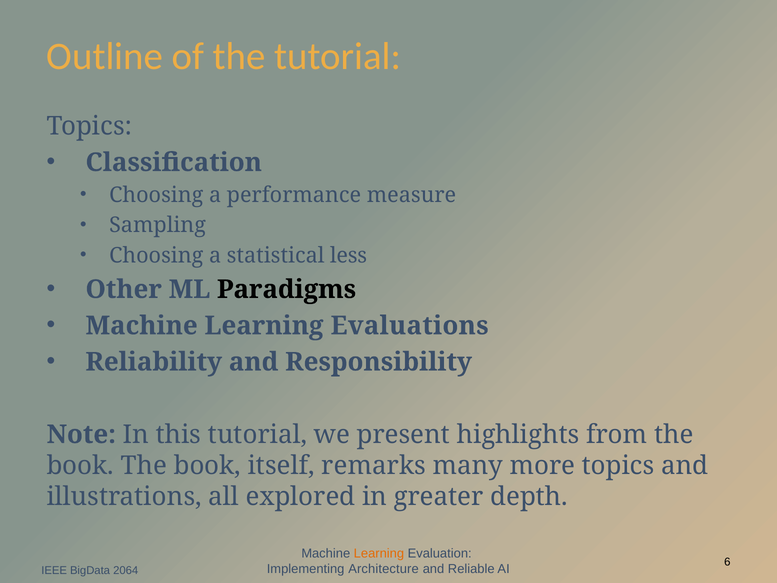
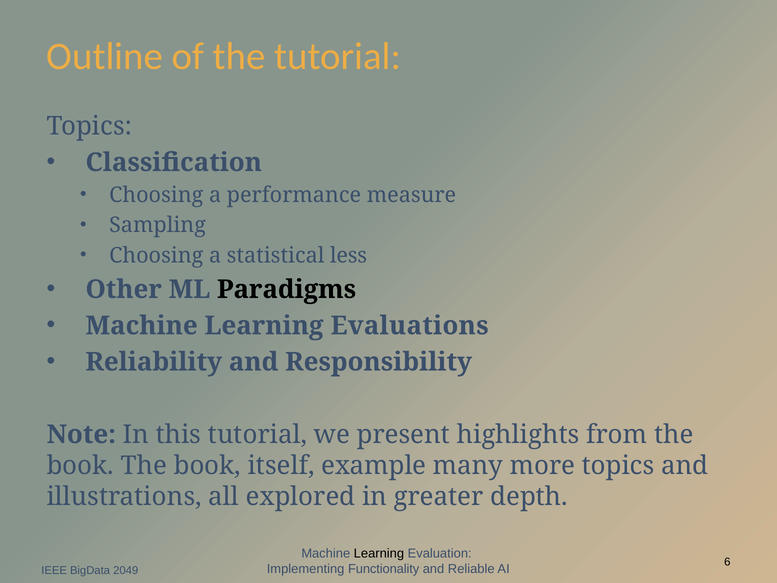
remarks: remarks -> example
Learning at (379, 553) colour: orange -> black
Architecture: Architecture -> Functionality
2064: 2064 -> 2049
